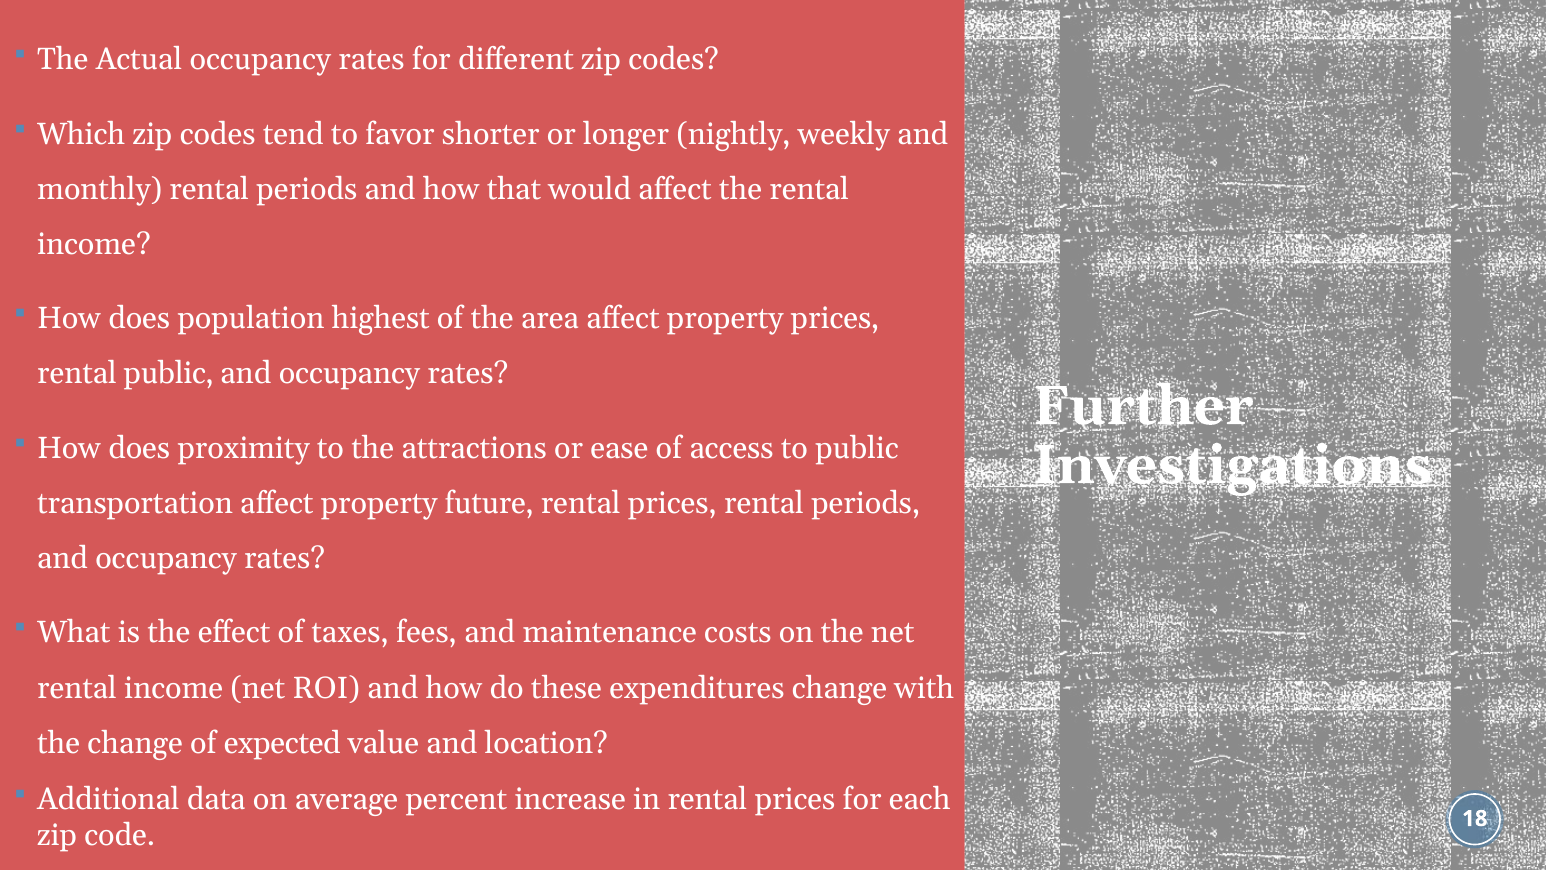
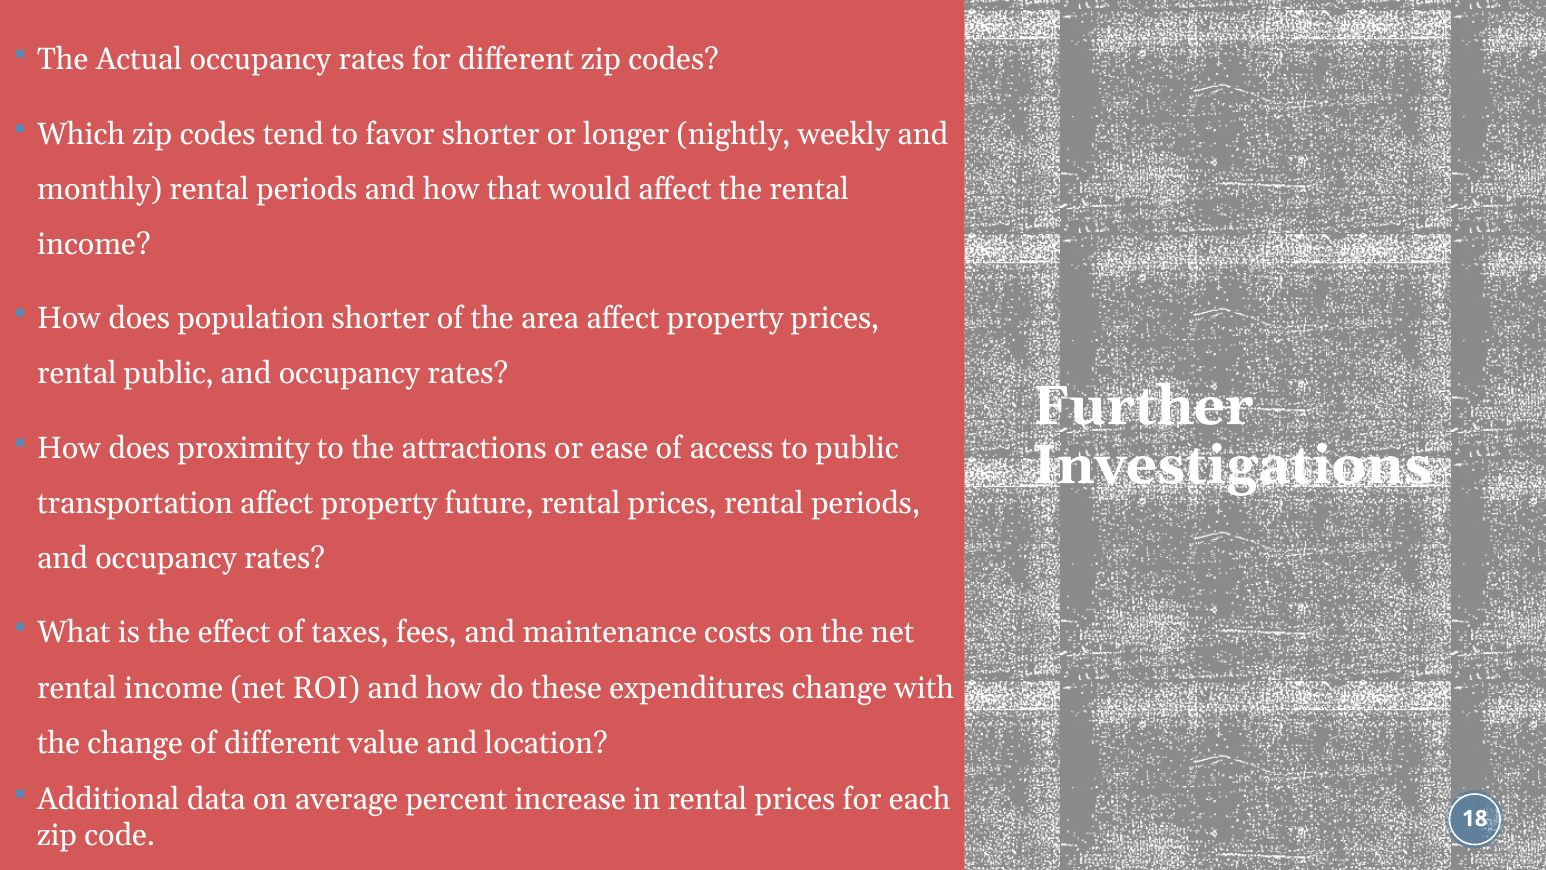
population highest: highest -> shorter
of expected: expected -> different
